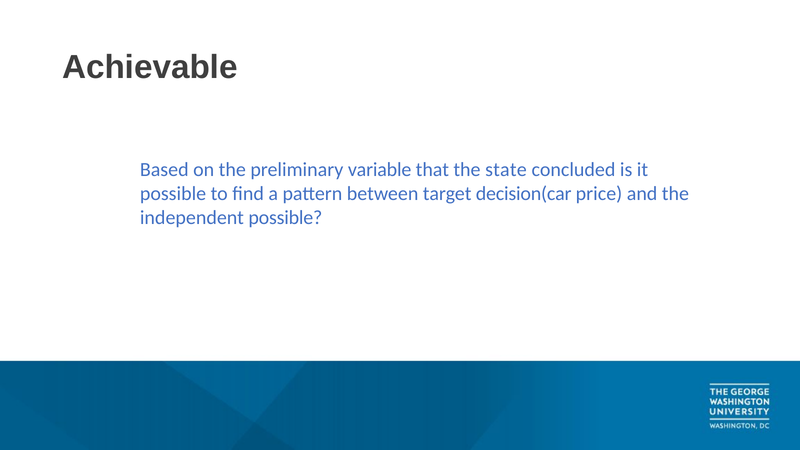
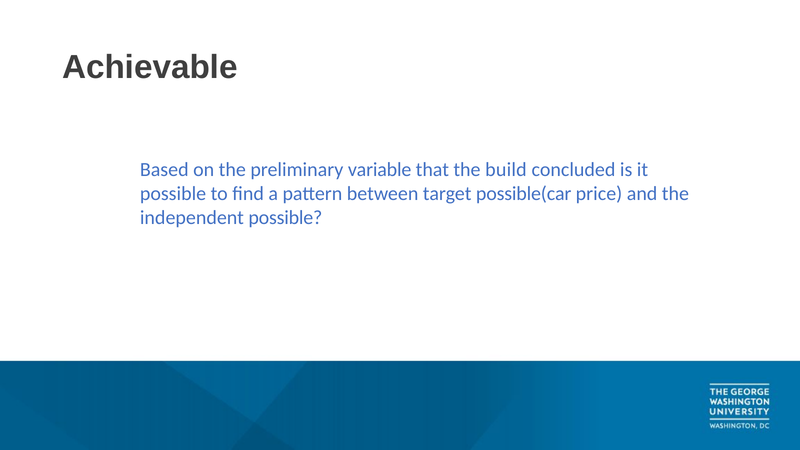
state: state -> build
decision(car: decision(car -> possible(car
